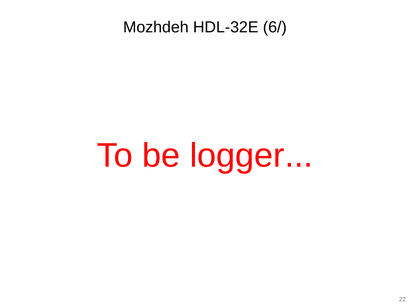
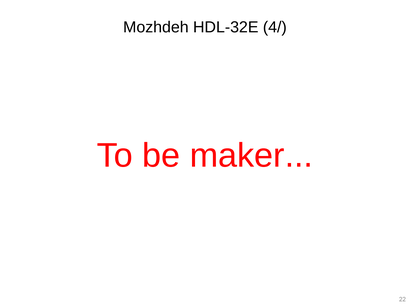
6/: 6/ -> 4/
logger: logger -> maker
